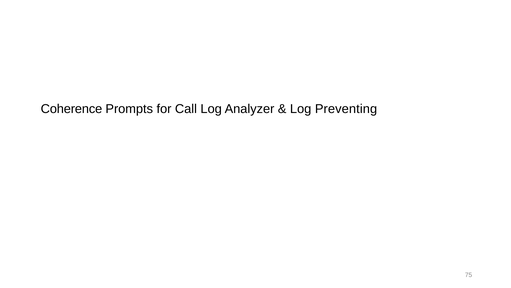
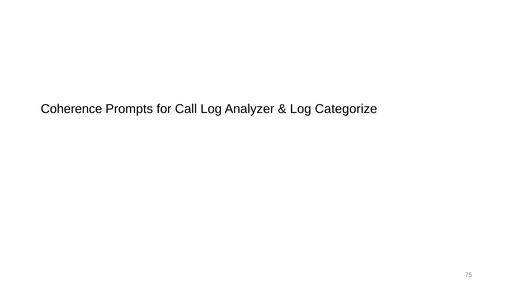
Preventing: Preventing -> Categorize
